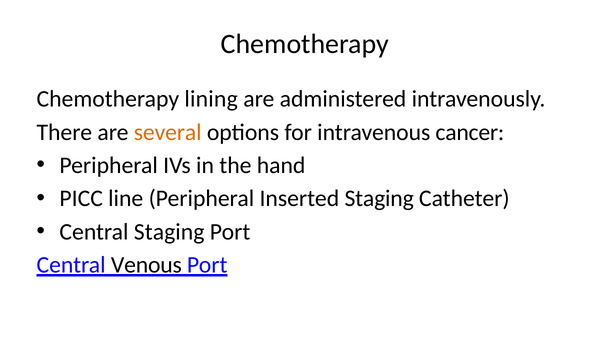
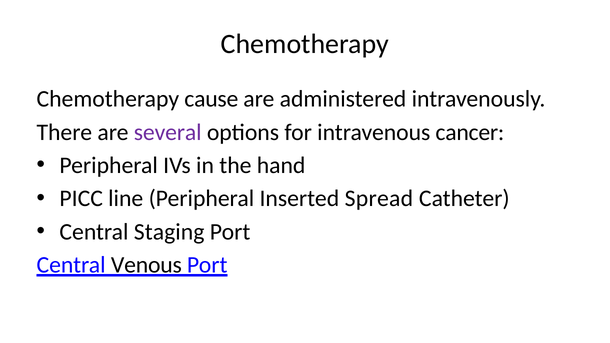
lining: lining -> cause
several colour: orange -> purple
Inserted Staging: Staging -> Spread
